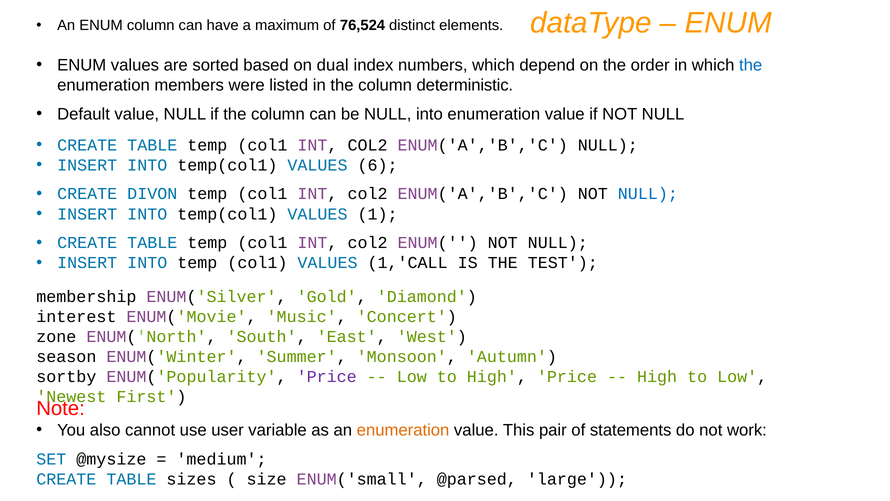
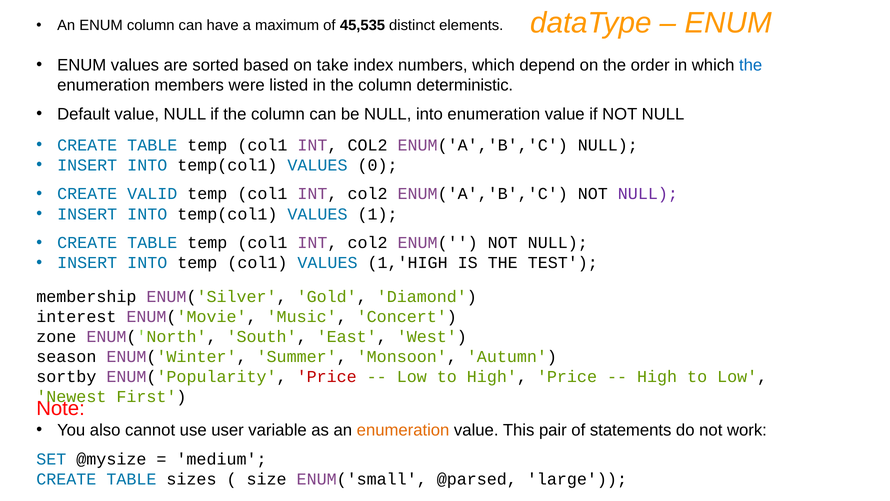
76,524: 76,524 -> 45,535
dual: dual -> take
6: 6 -> 0
DIVON: DIVON -> VALID
NULL at (648, 194) colour: blue -> purple
1,'CALL: 1,'CALL -> 1,'HIGH
Price at (327, 376) colour: purple -> red
